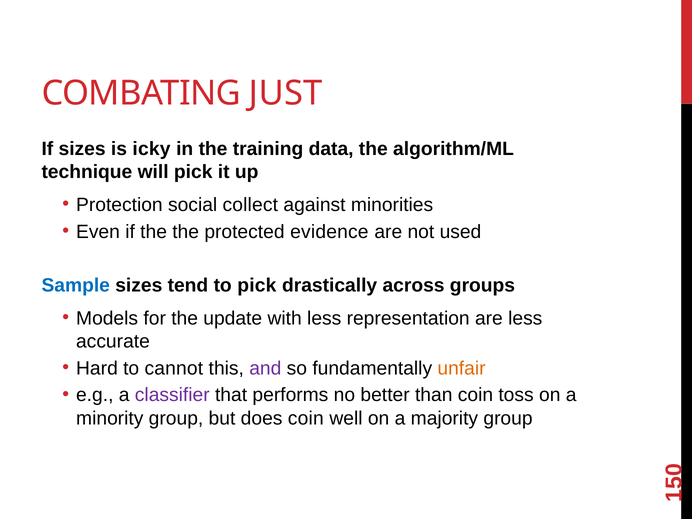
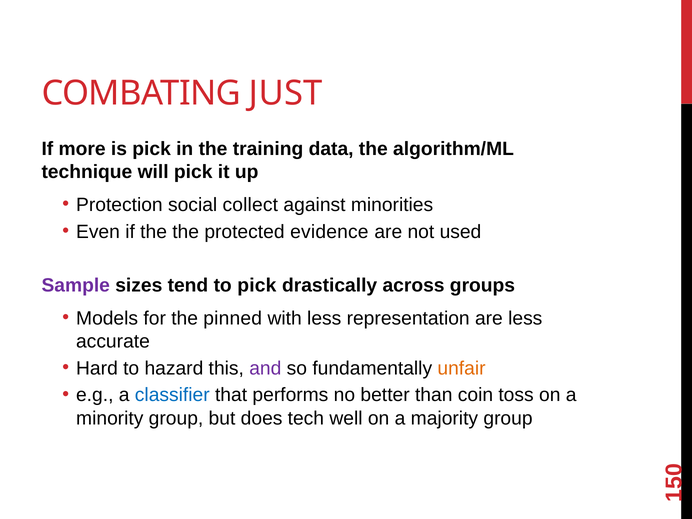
If sizes: sizes -> more
is icky: icky -> pick
Sample colour: blue -> purple
update: update -> pinned
cannot: cannot -> hazard
classifier colour: purple -> blue
does coin: coin -> tech
